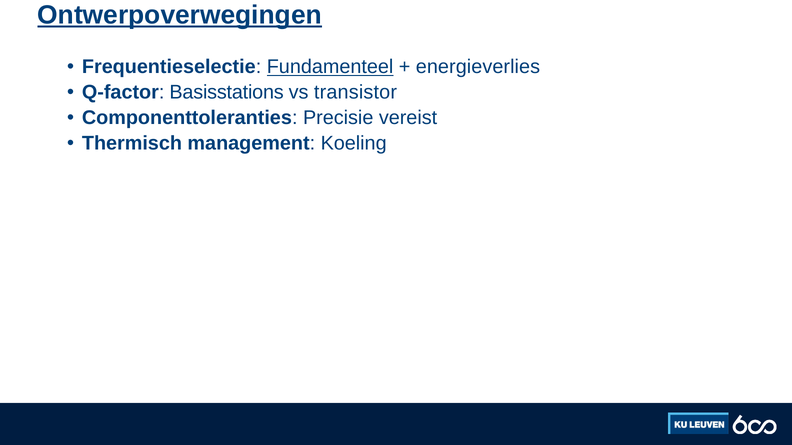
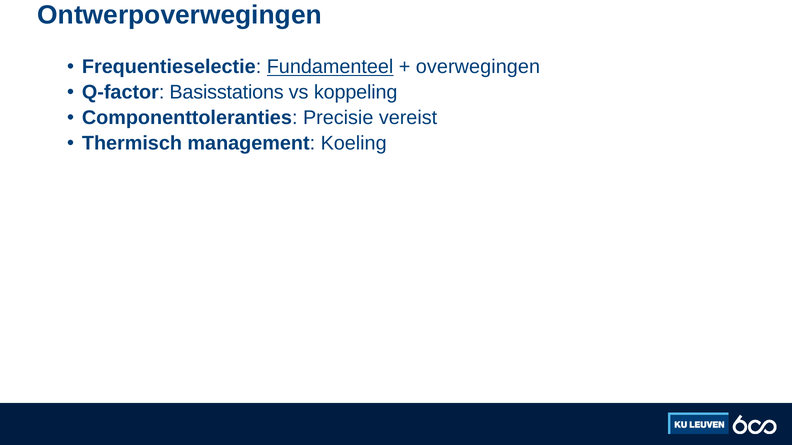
Ontwerpoverwegingen underline: present -> none
energieverlies: energieverlies -> overwegingen
transistor: transistor -> koppeling
